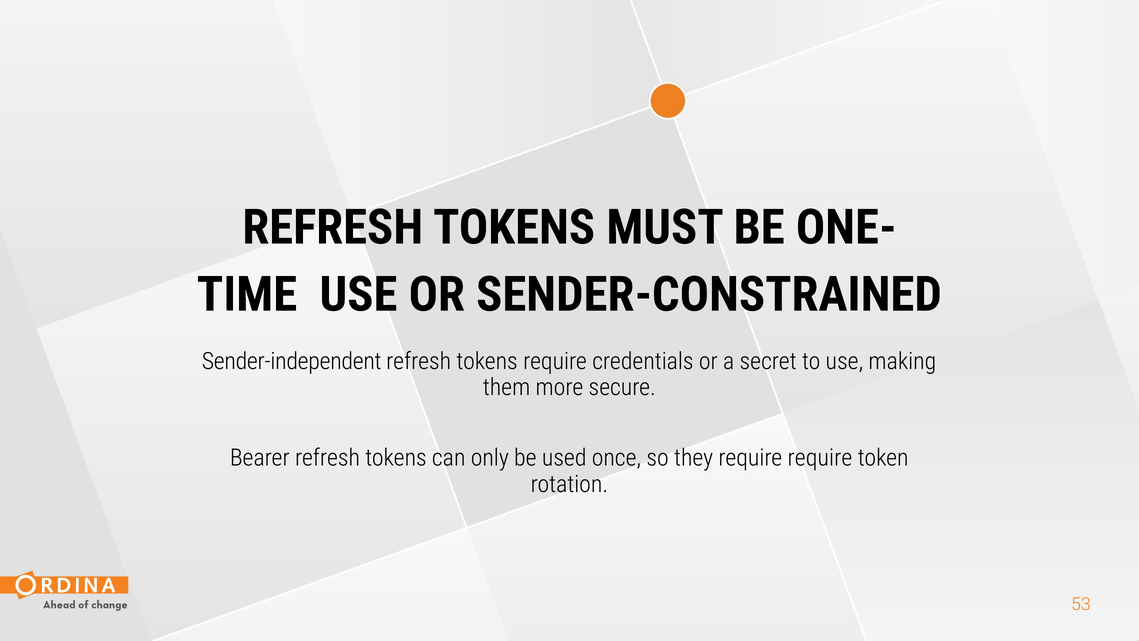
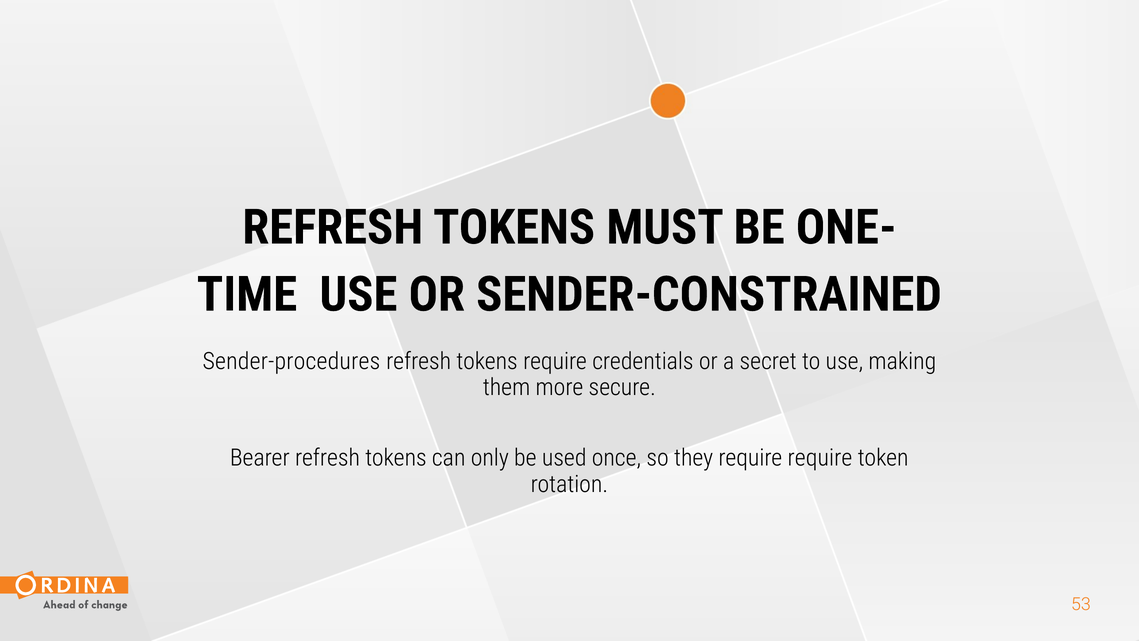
Sender-independent: Sender-independent -> Sender-procedures
